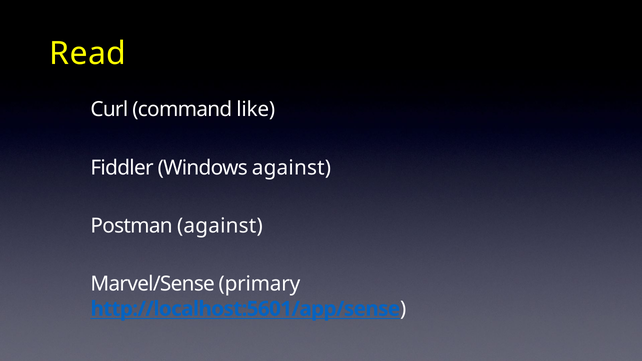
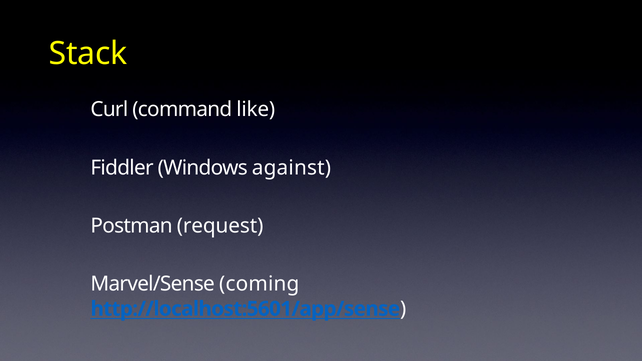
Read: Read -> Stack
Postman against: against -> request
primary: primary -> coming
